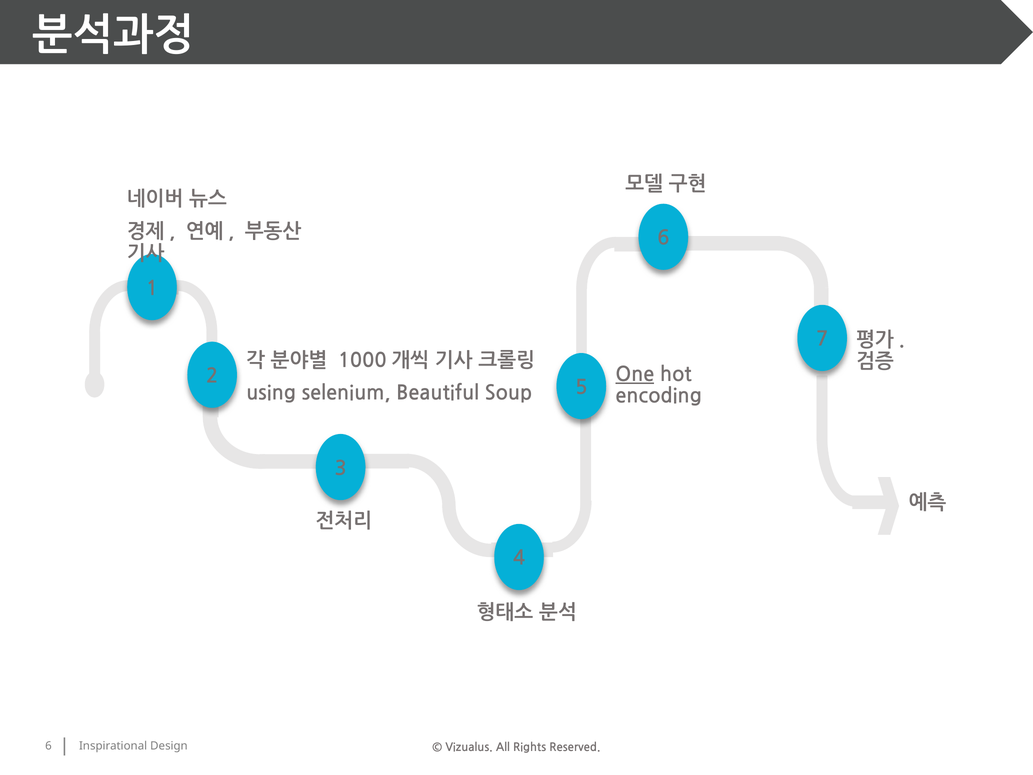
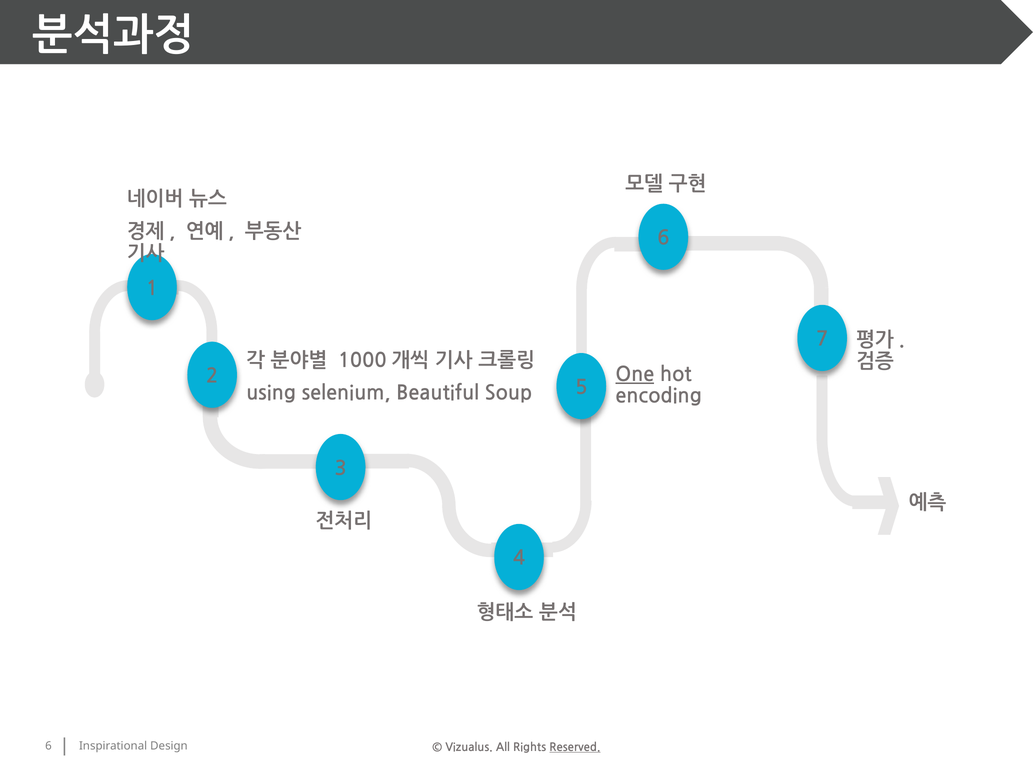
Reserved underline: none -> present
